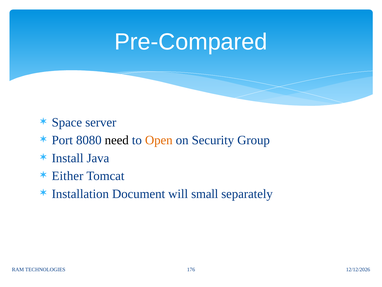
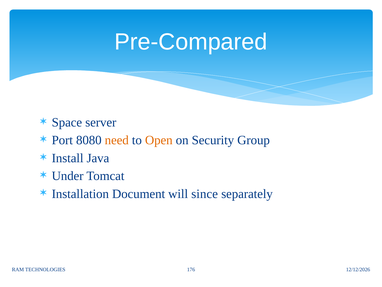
need colour: black -> orange
Either: Either -> Under
small: small -> since
